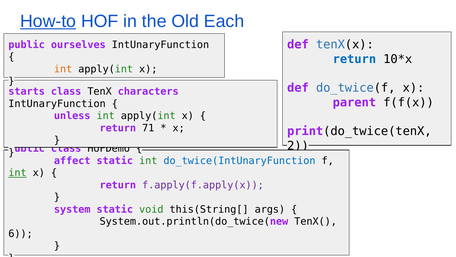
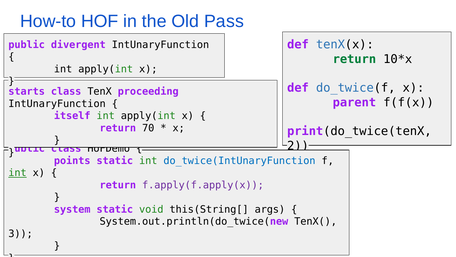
How-to underline: present -> none
Each: Each -> Pass
ourselves: ourselves -> divergent
return at (354, 59) colour: blue -> green
int at (63, 69) colour: orange -> black
characters: characters -> proceeding
unless: unless -> itself
71: 71 -> 70
affect: affect -> points
6: 6 -> 3
